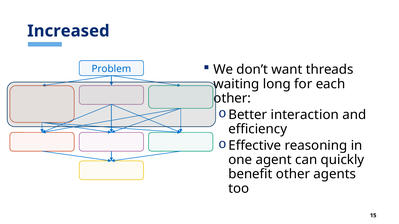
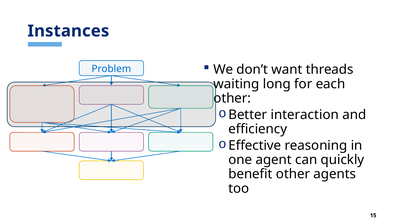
Increased: Increased -> Instances
